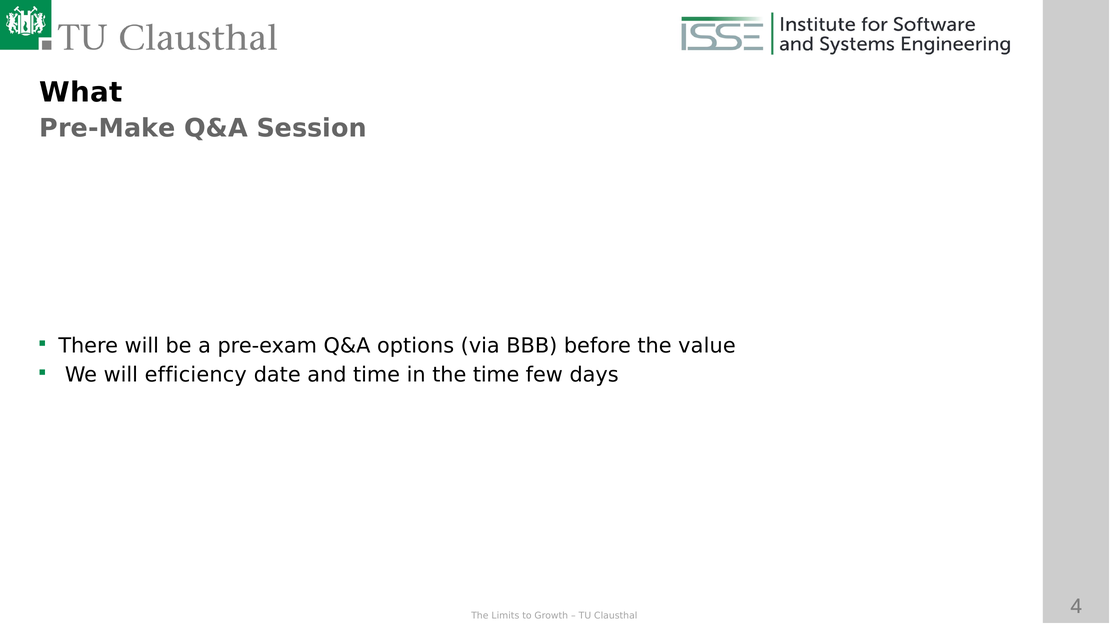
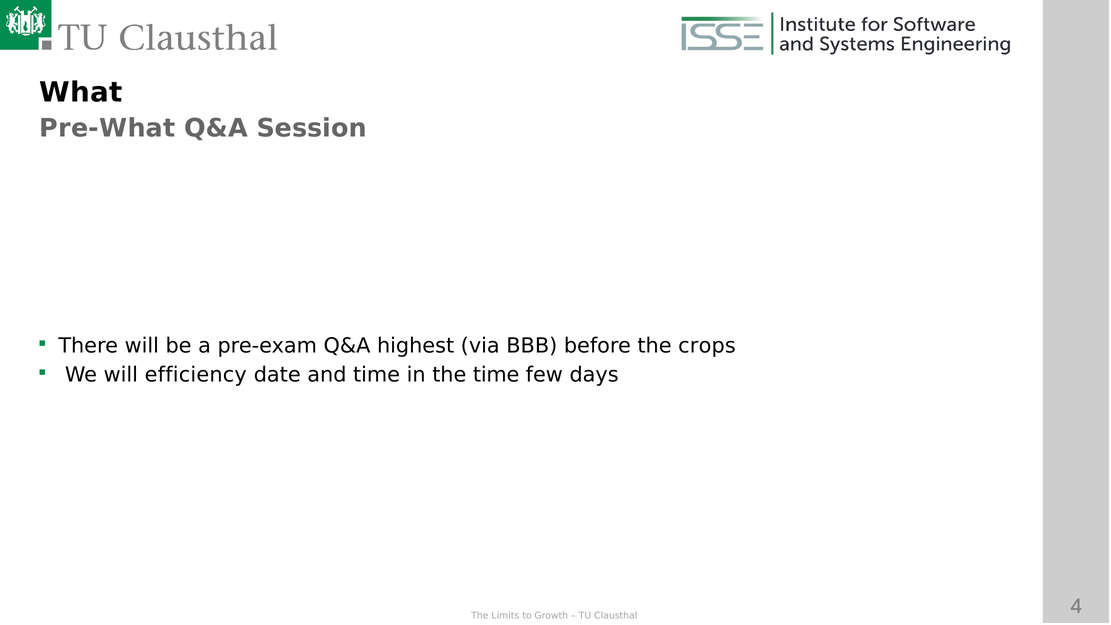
Pre-Make: Pre-Make -> Pre-What
options: options -> highest
value: value -> crops
